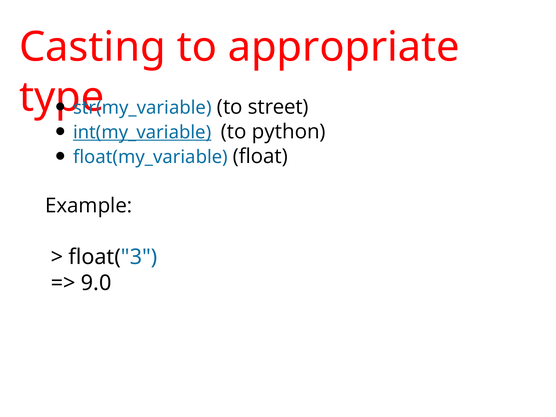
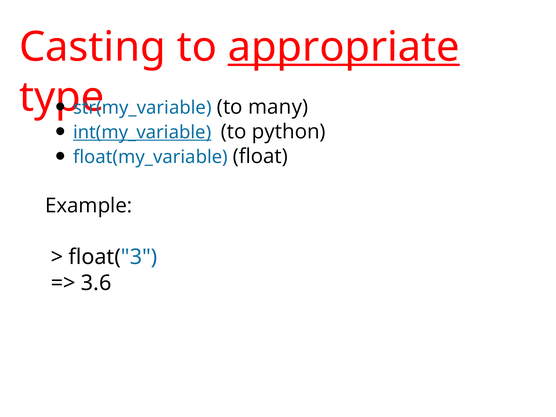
appropriate underline: none -> present
street: street -> many
9.0: 9.0 -> 3.6
